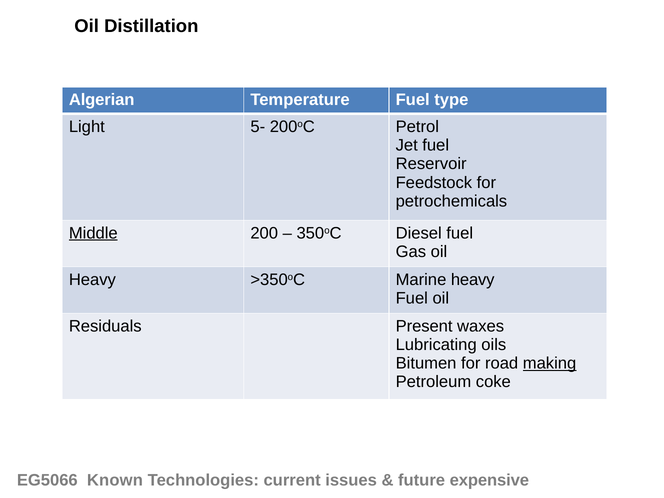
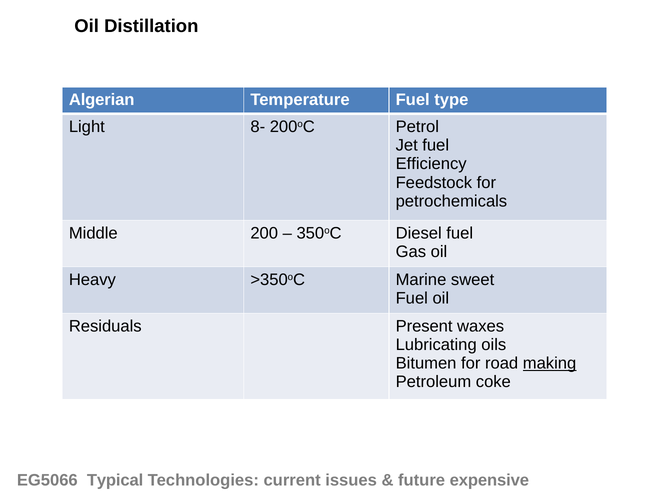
5-: 5- -> 8-
Reservoir: Reservoir -> Efficiency
Middle underline: present -> none
Marine heavy: heavy -> sweet
Known: Known -> Typical
